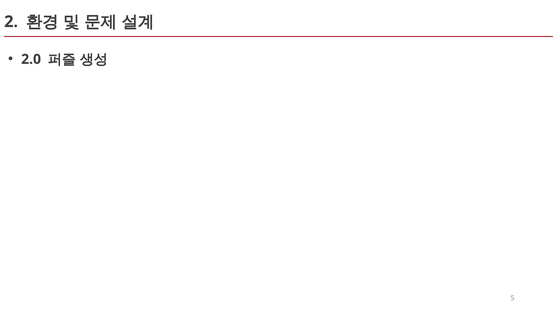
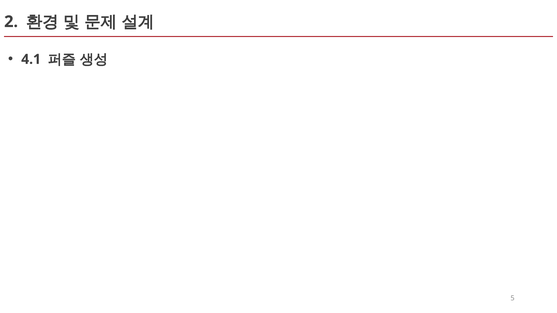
2.0: 2.0 -> 4.1
